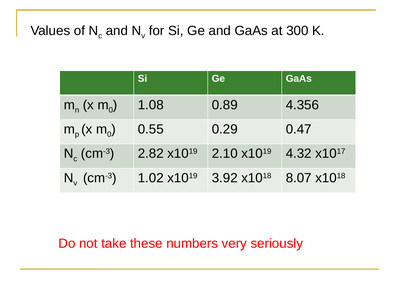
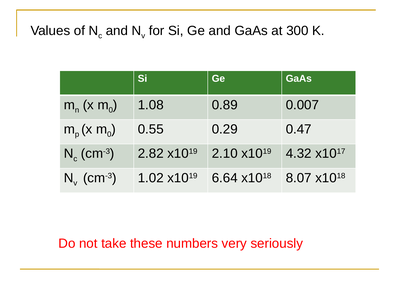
4.356: 4.356 -> 0.007
3.92: 3.92 -> 6.64
